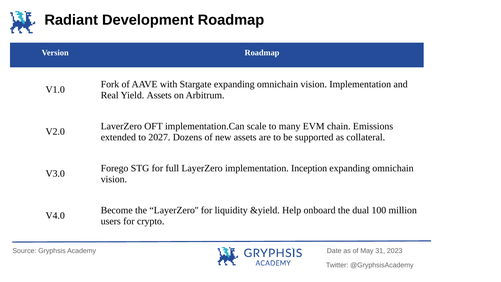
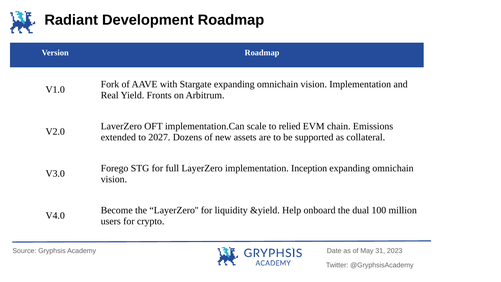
Yield Assets: Assets -> Fronts
many: many -> relied
